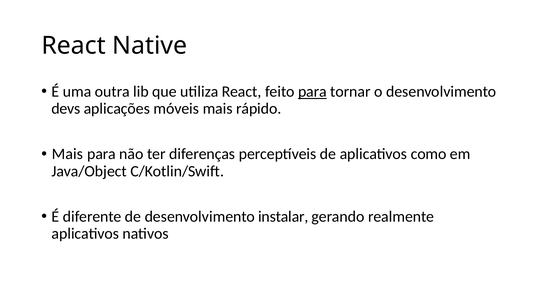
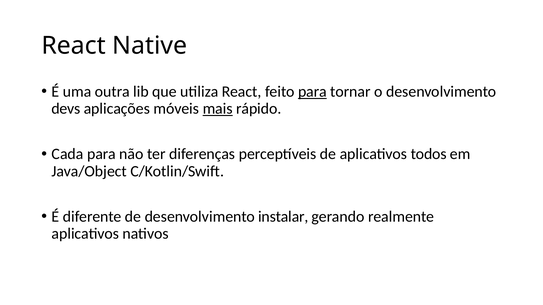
mais at (218, 109) underline: none -> present
Mais at (67, 154): Mais -> Cada
como: como -> todos
